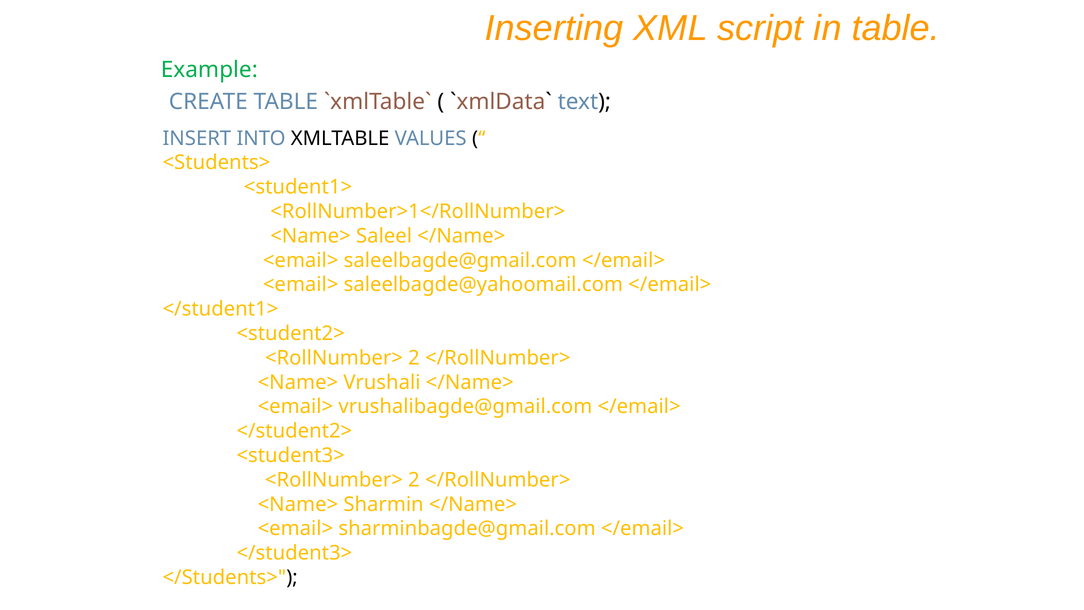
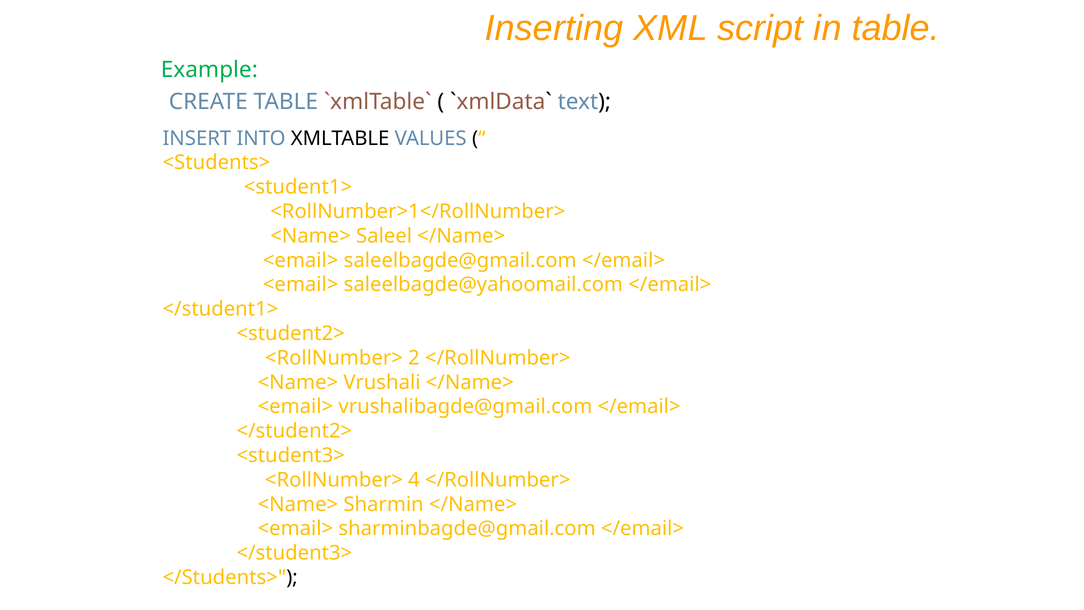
2 at (414, 480): 2 -> 4
